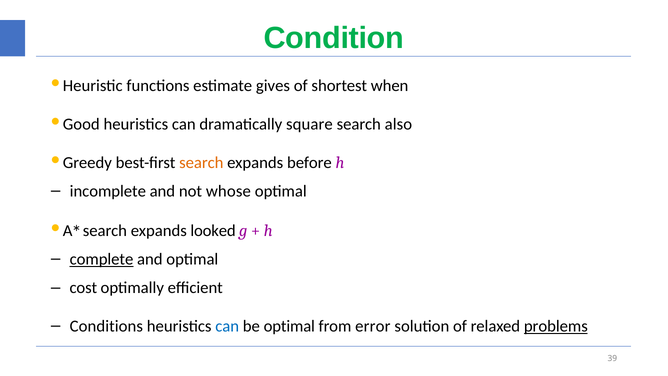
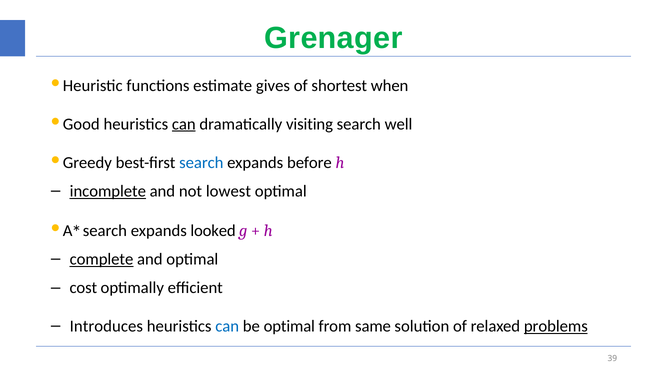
Condition: Condition -> Grenager
can at (184, 124) underline: none -> present
square: square -> visiting
also: also -> well
search at (201, 162) colour: orange -> blue
incomplete underline: none -> present
whose: whose -> lowest
Conditions: Conditions -> Introduces
error: error -> same
